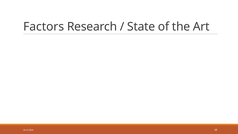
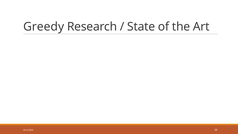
Factors: Factors -> Greedy
